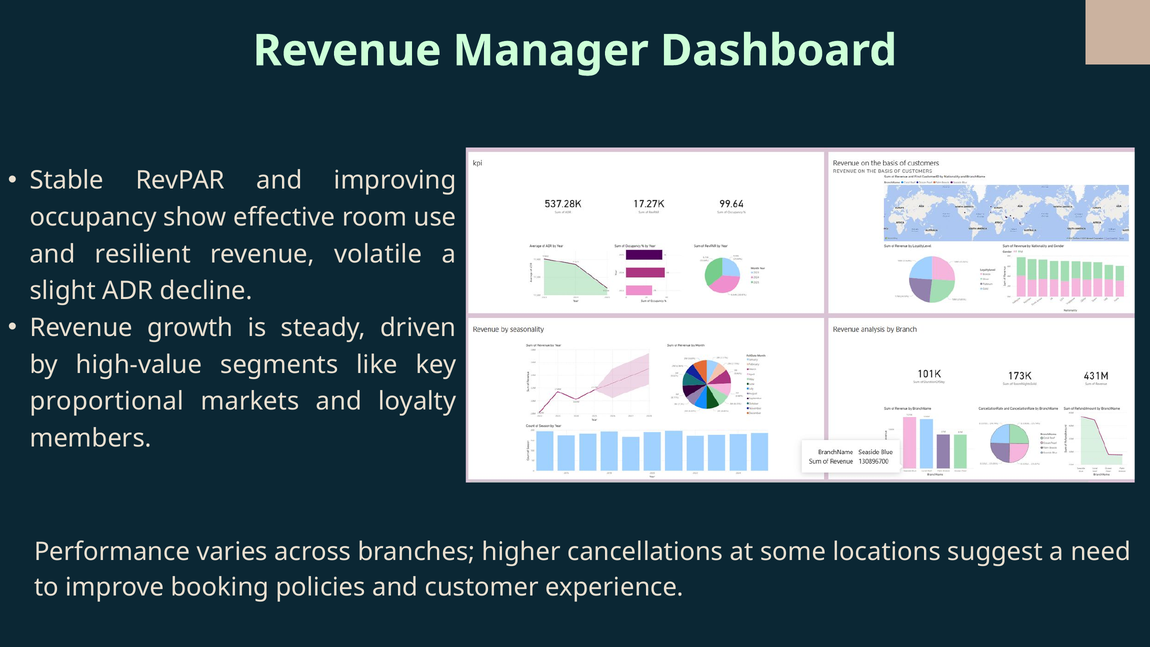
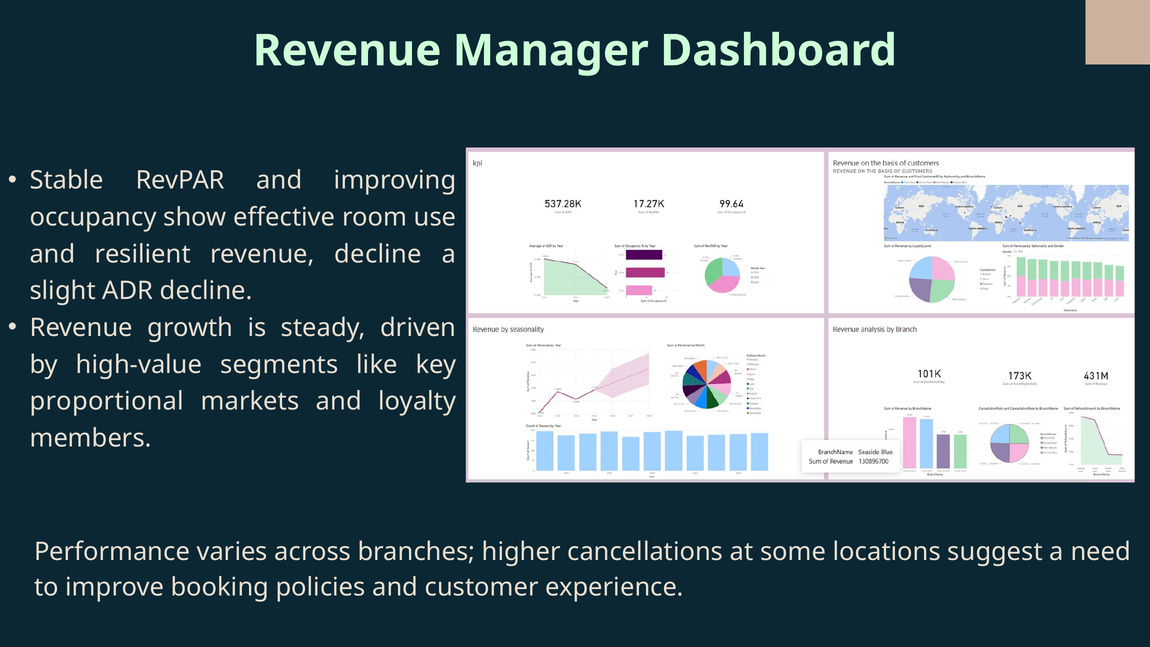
revenue volatile: volatile -> decline
